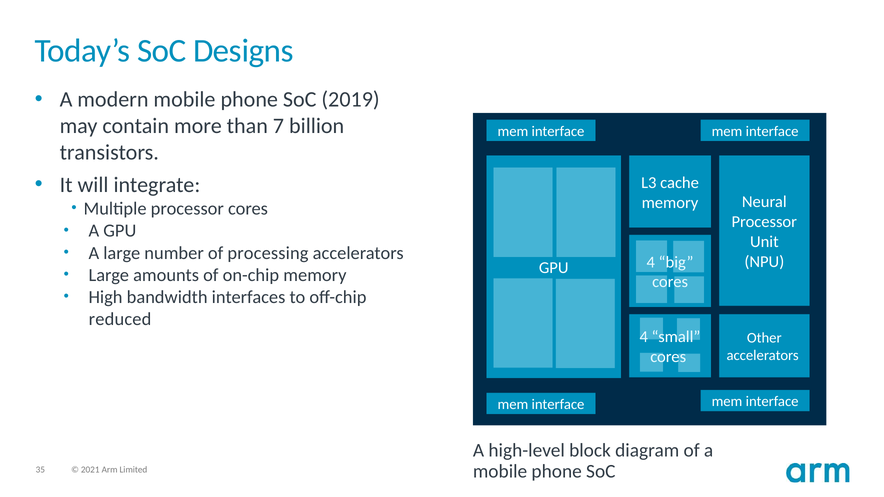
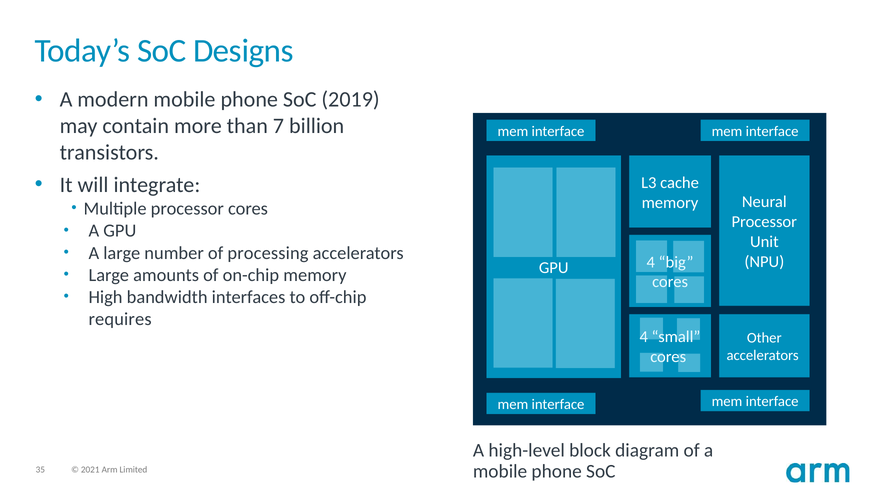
reduced: reduced -> requires
